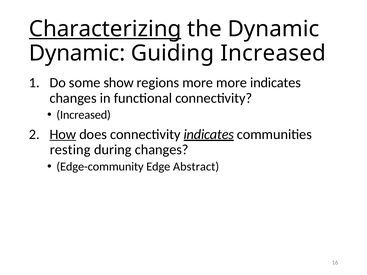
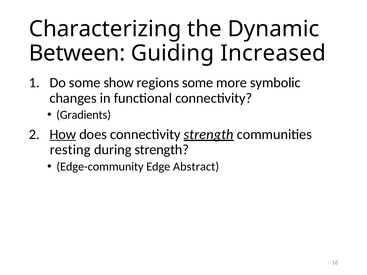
Characterizing underline: present -> none
Dynamic at (77, 53): Dynamic -> Between
regions more: more -> some
more indicates: indicates -> symbolic
Increased at (84, 115): Increased -> Gradients
connectivity indicates: indicates -> strength
during changes: changes -> strength
